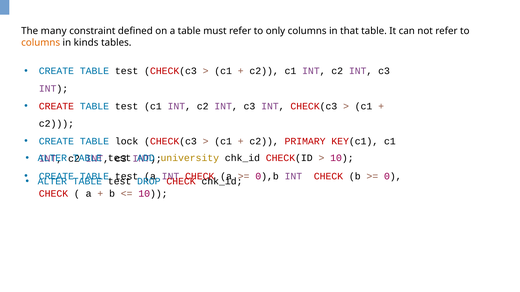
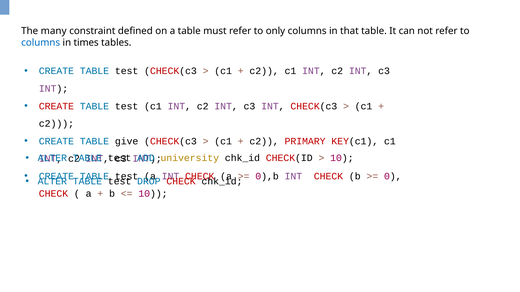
columns at (41, 43) colour: orange -> blue
kinds: kinds -> times
lock: lock -> give
